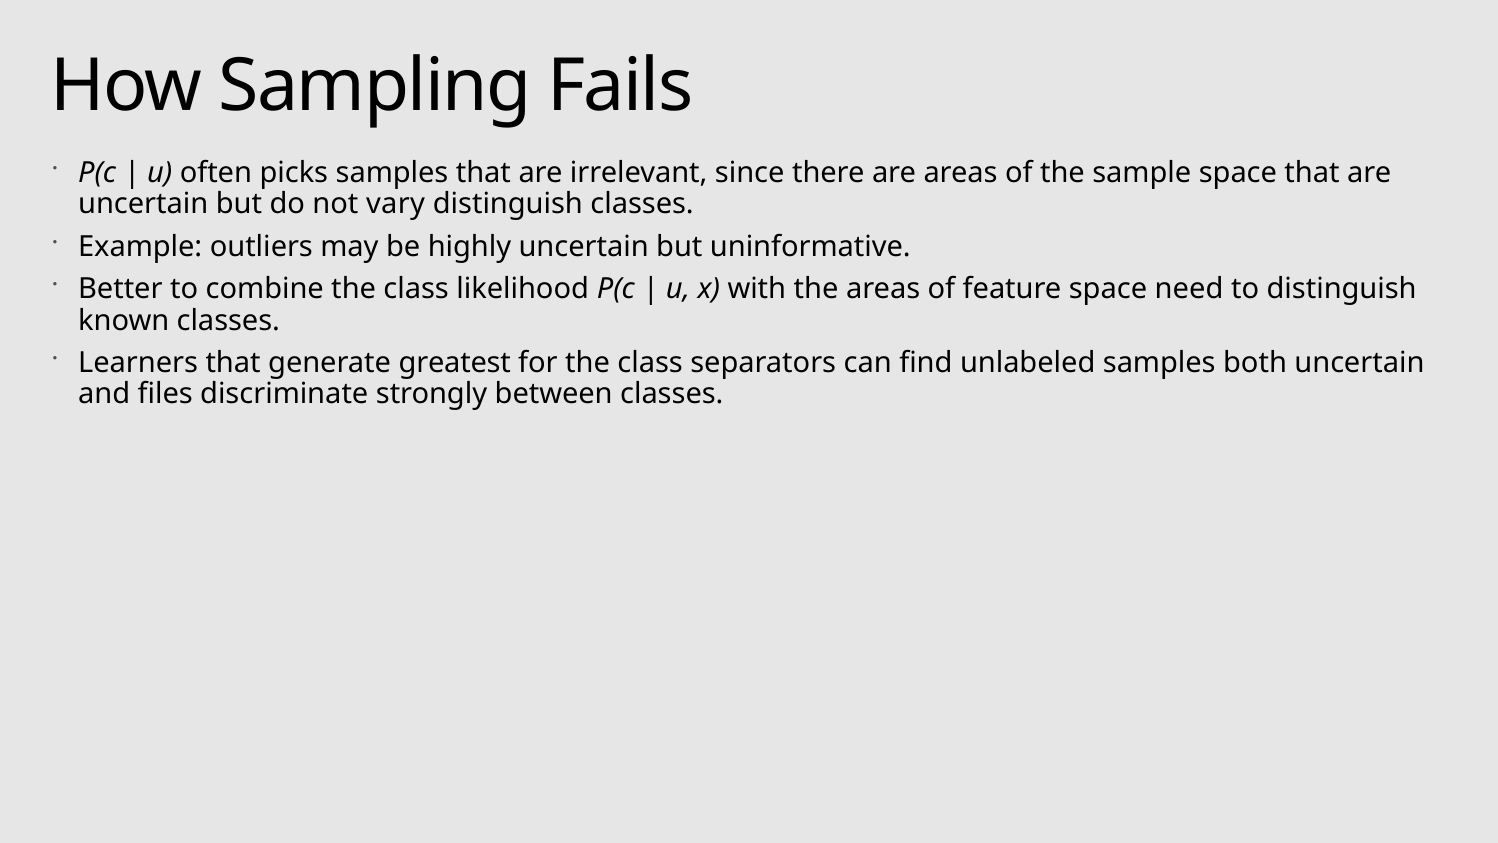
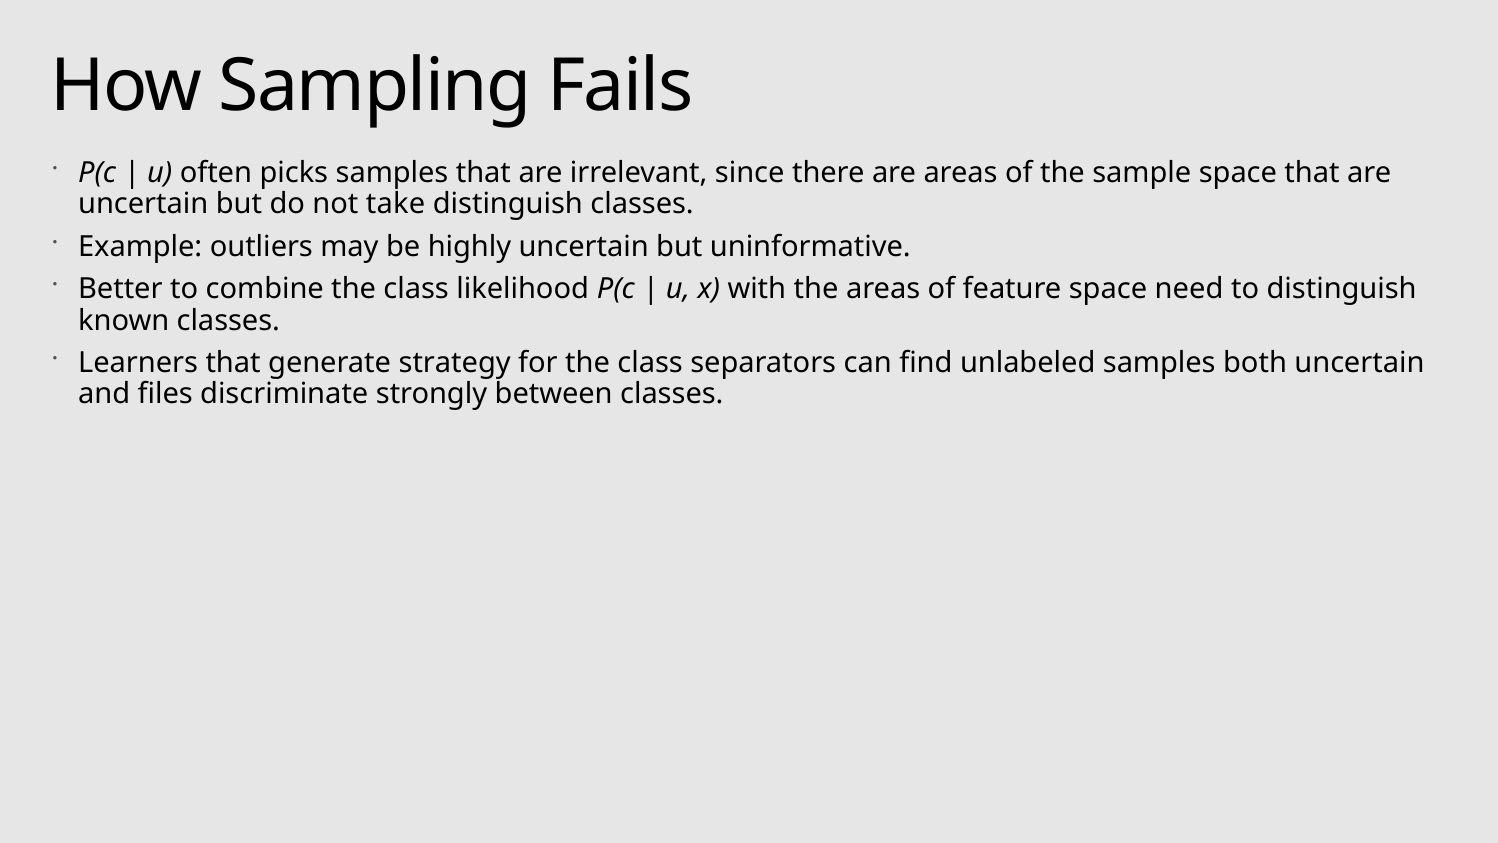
vary: vary -> take
greatest: greatest -> strategy
